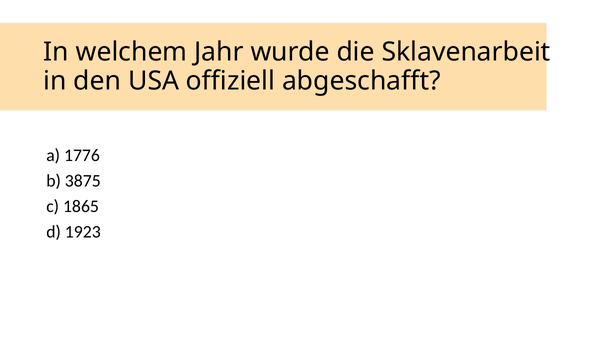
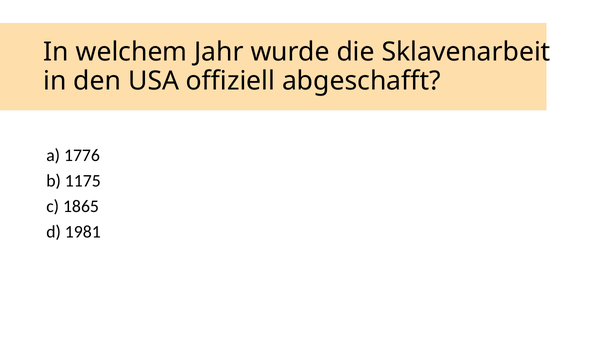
3875: 3875 -> 1175
1923: 1923 -> 1981
